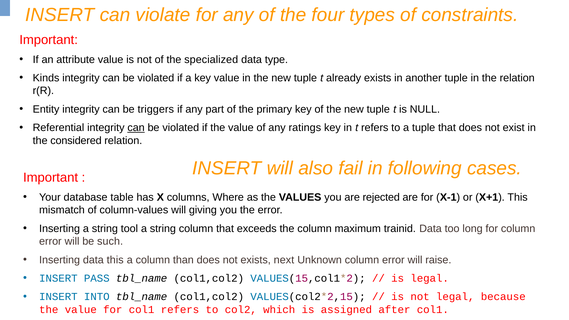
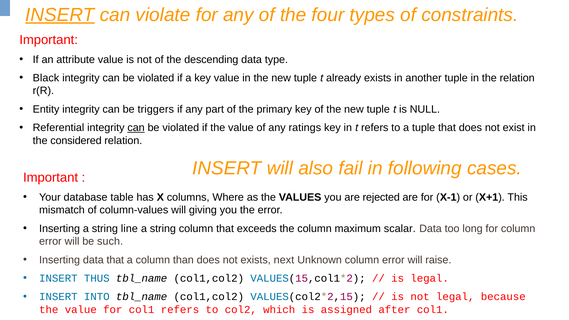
INSERT at (60, 15) underline: none -> present
specialized: specialized -> descending
Kinds: Kinds -> Black
tool: tool -> line
trainid: trainid -> scalar
data this: this -> that
PASS: PASS -> THUS
